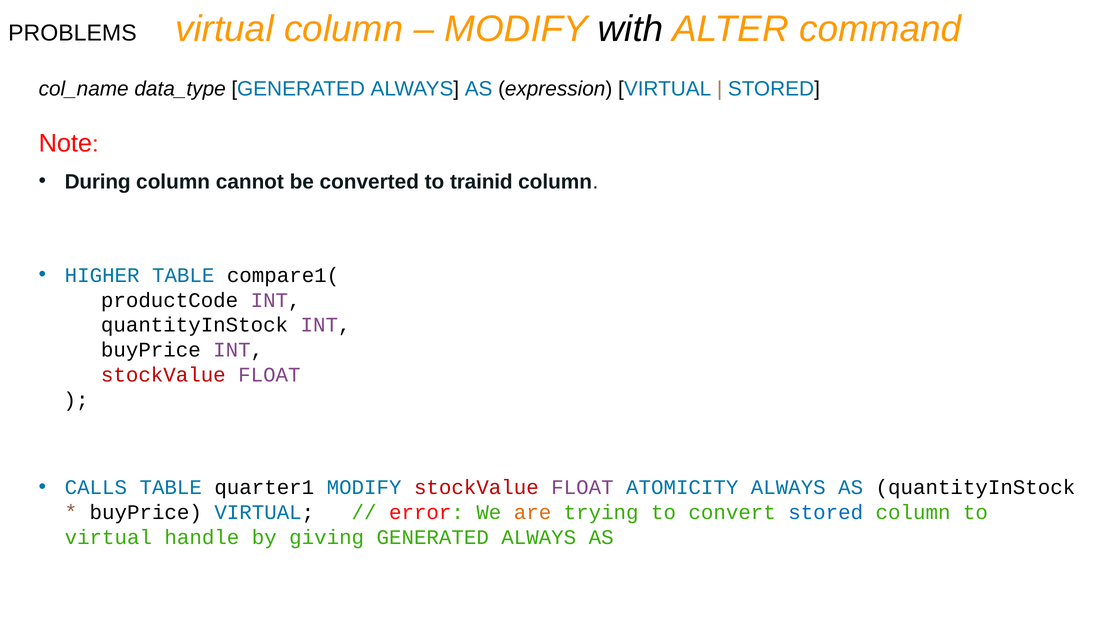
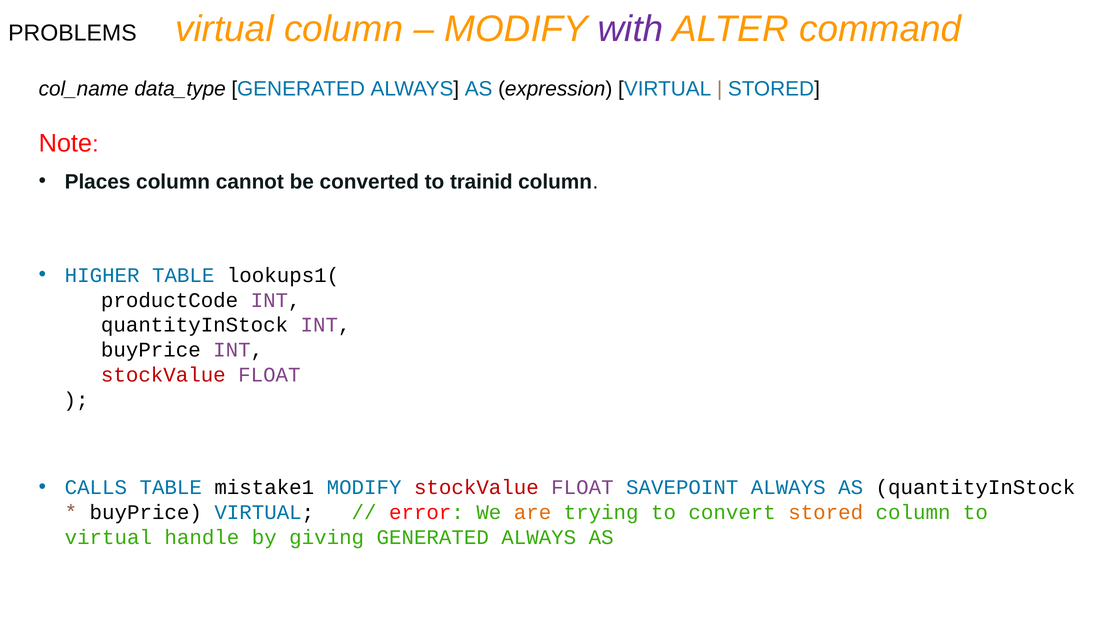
with colour: black -> purple
During: During -> Places
compare1(: compare1( -> lookups1(
quarter1: quarter1 -> mistake1
ATOMICITY: ATOMICITY -> SAVEPOINT
stored at (826, 512) colour: blue -> orange
